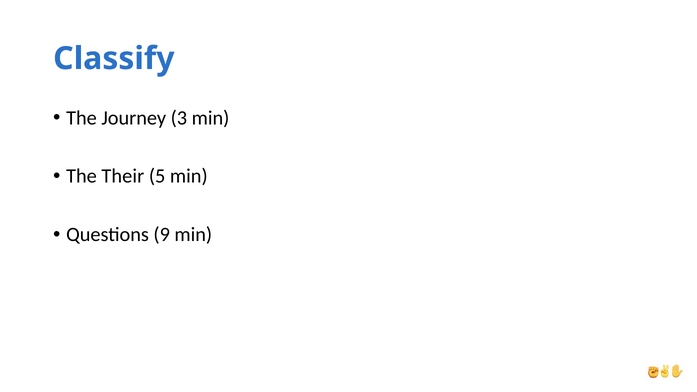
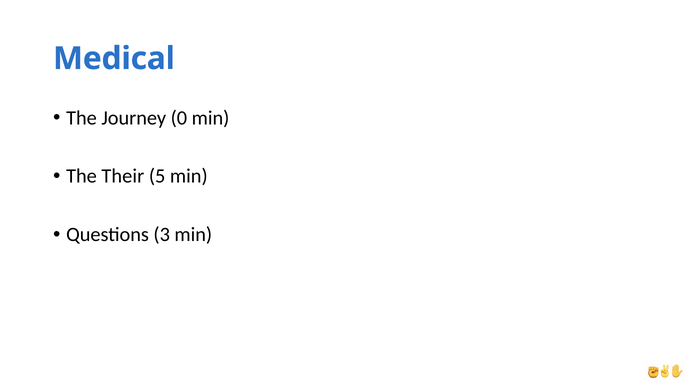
Classify: Classify -> Medical
3: 3 -> 0
9: 9 -> 3
